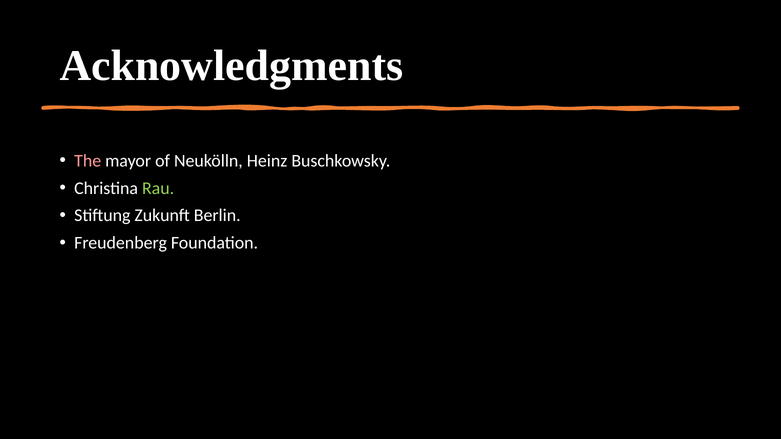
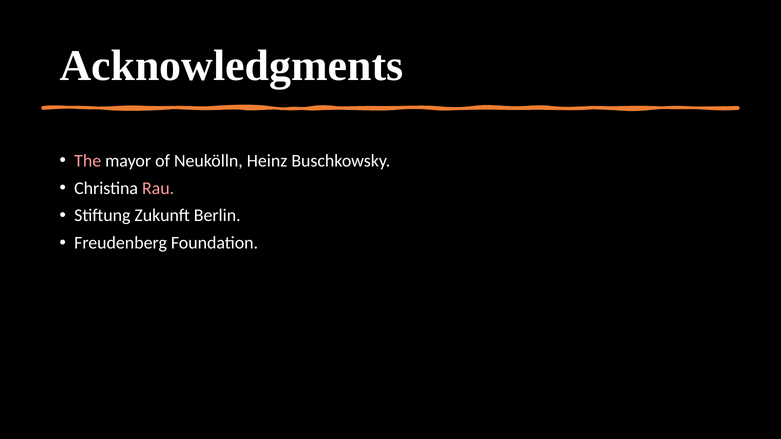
Rau colour: light green -> pink
